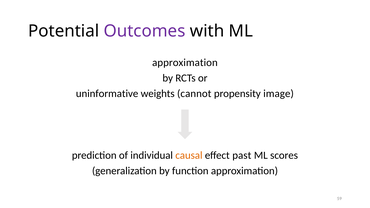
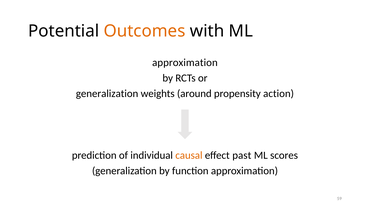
Outcomes colour: purple -> orange
uninformative at (107, 94): uninformative -> generalization
cannot: cannot -> around
image: image -> action
